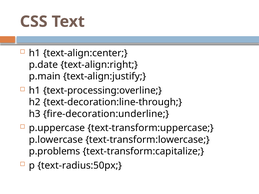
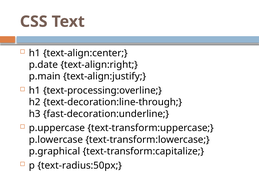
fire-decoration:underline: fire-decoration:underline -> fast-decoration:underline
p.problems: p.problems -> p.graphical
